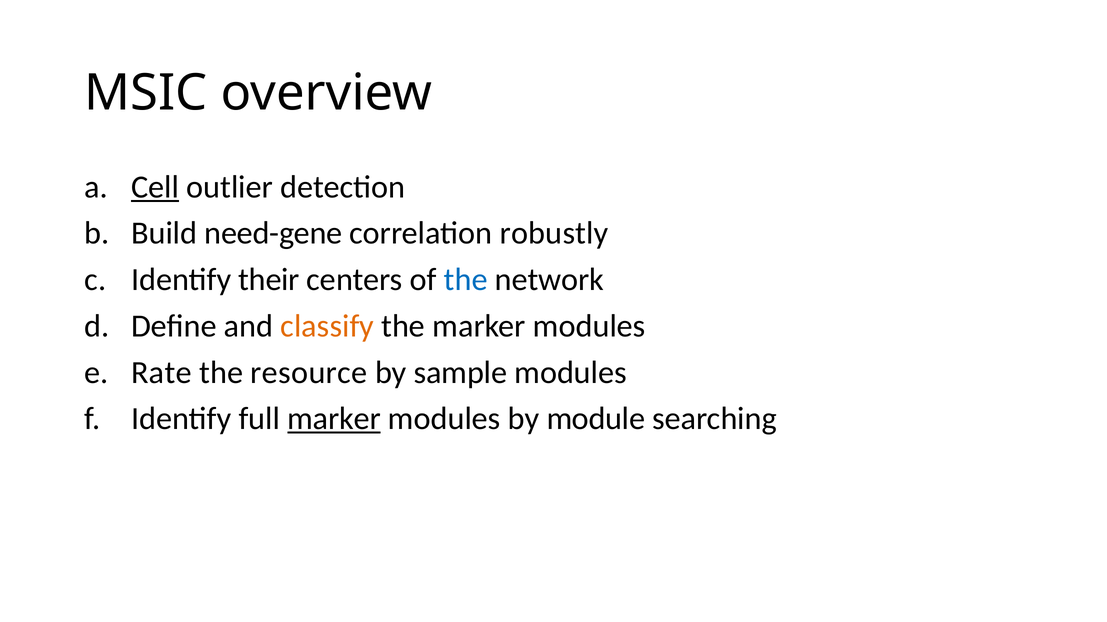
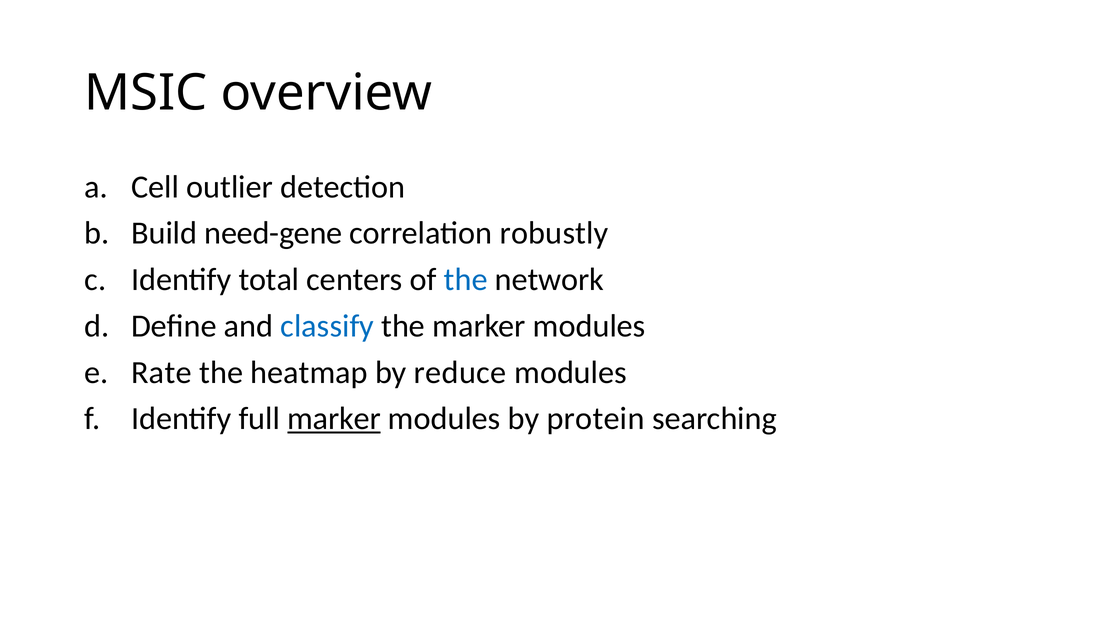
Cell underline: present -> none
their: their -> total
classify colour: orange -> blue
resource: resource -> heatmap
sample: sample -> reduce
module: module -> protein
